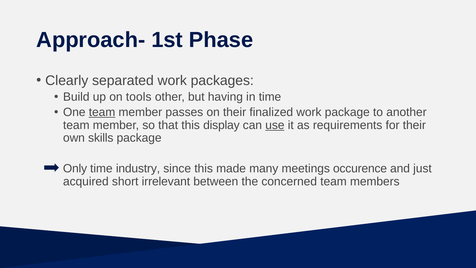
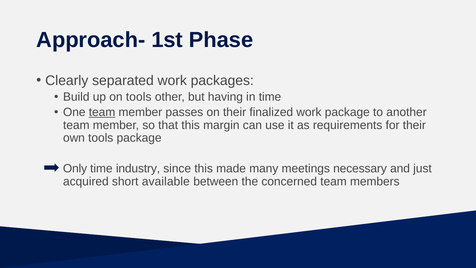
display: display -> margin
use underline: present -> none
own skills: skills -> tools
occurence: occurence -> necessary
irrelevant: irrelevant -> available
